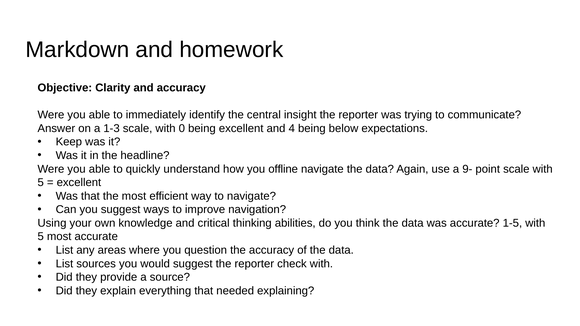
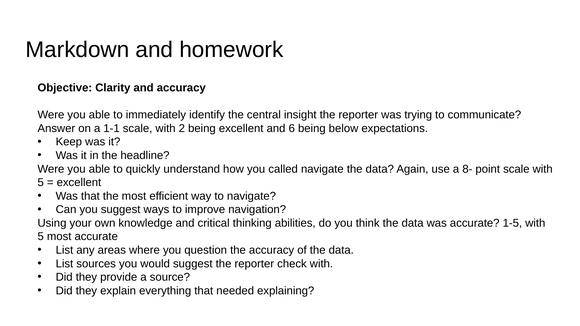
1-3: 1-3 -> 1-1
0: 0 -> 2
4: 4 -> 6
offline: offline -> called
9-: 9- -> 8-
